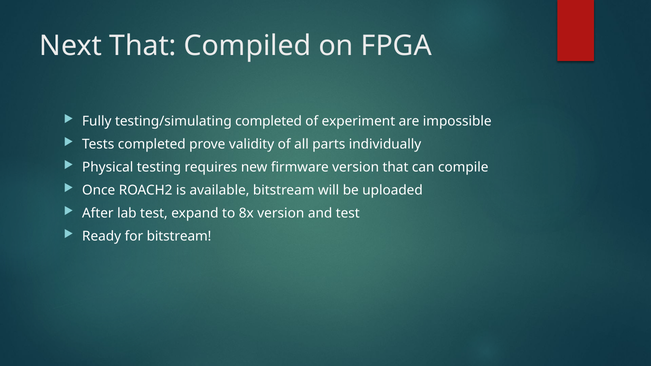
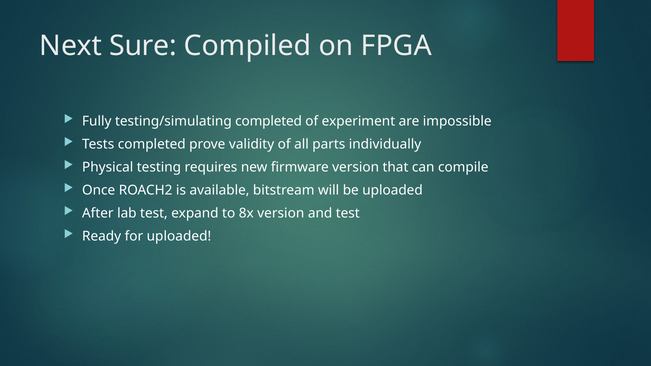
Next That: That -> Sure
for bitstream: bitstream -> uploaded
